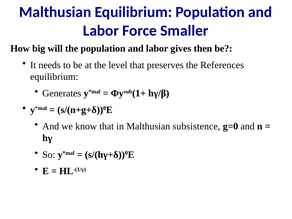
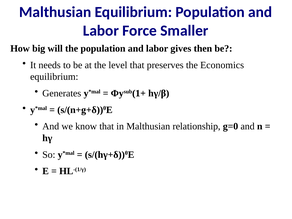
References: References -> Economics
subsistence: subsistence -> relationship
